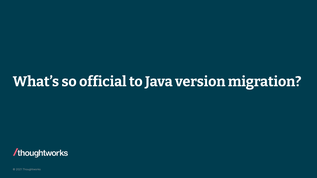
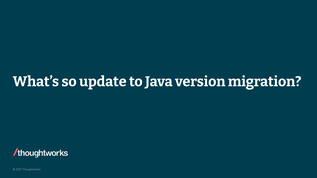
official: official -> update
